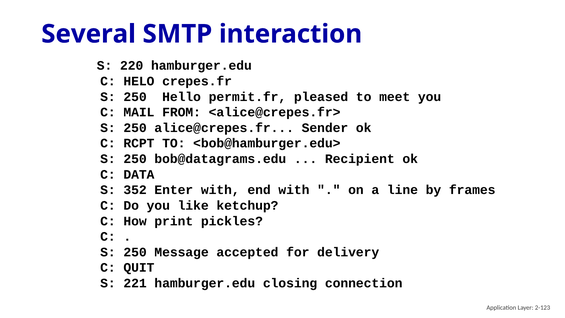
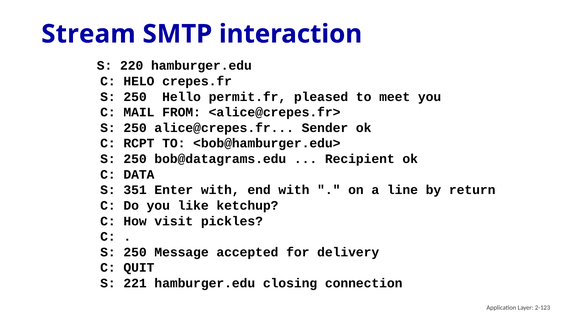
Several: Several -> Stream
352: 352 -> 351
frames: frames -> return
print: print -> visit
